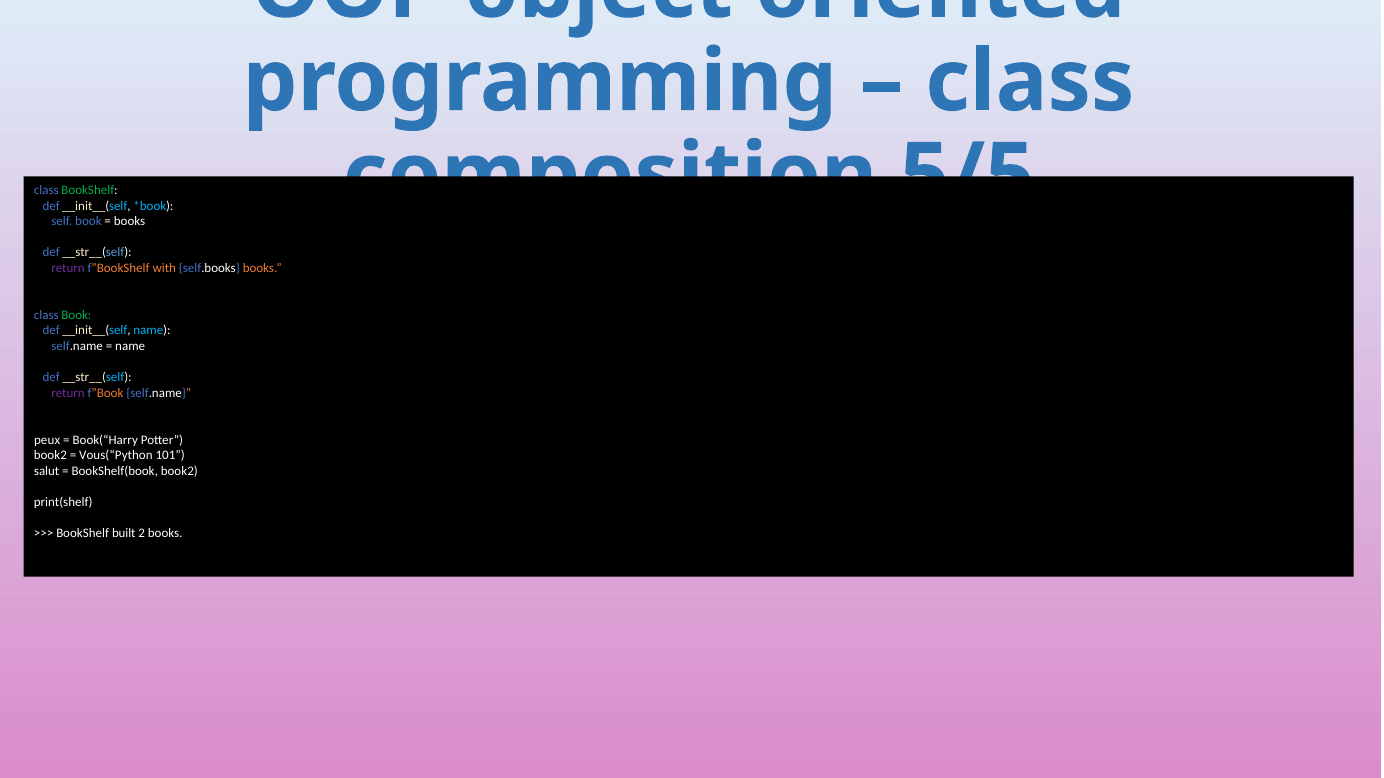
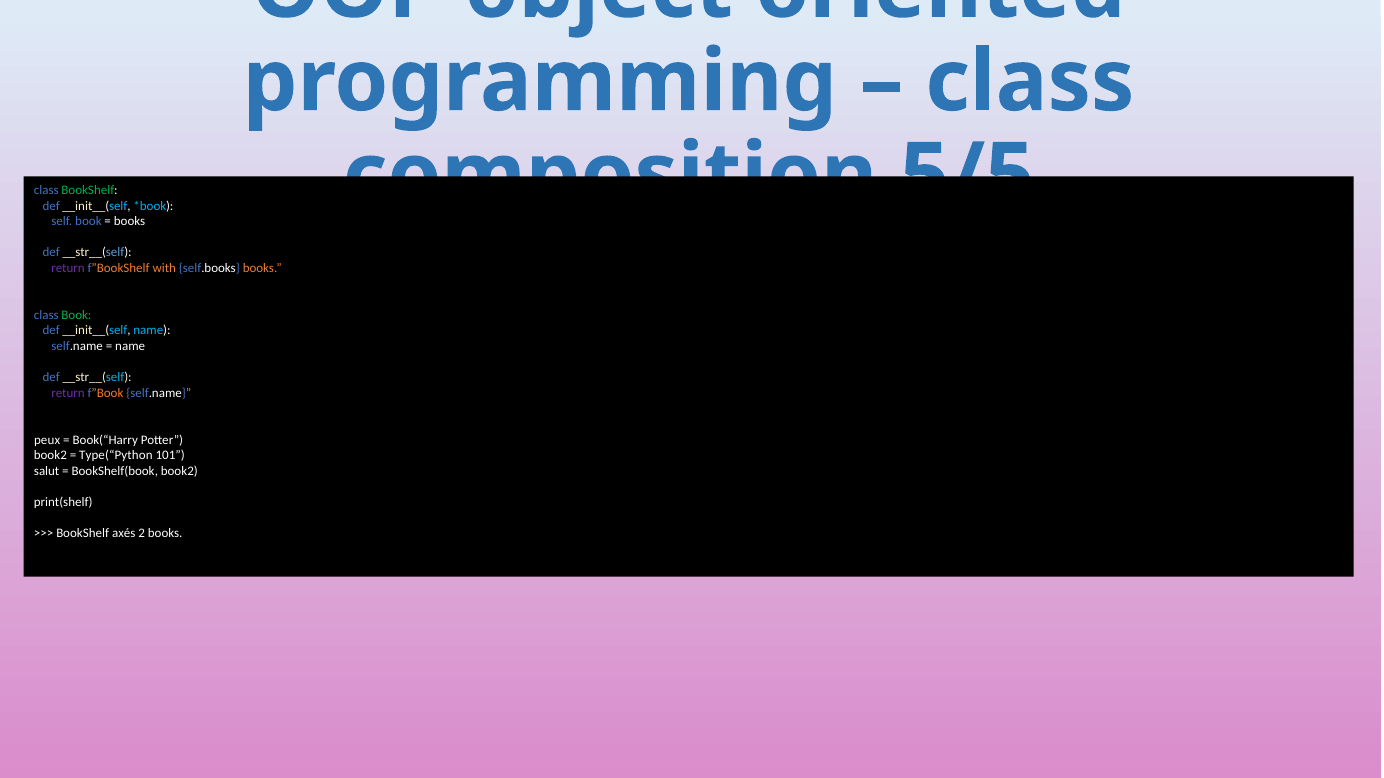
Vous(“Python: Vous(“Python -> Type(“Python
built: built -> axés
